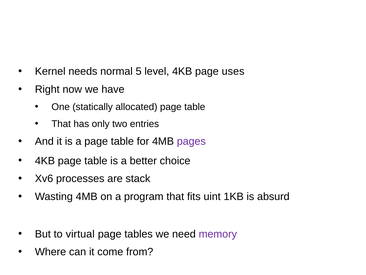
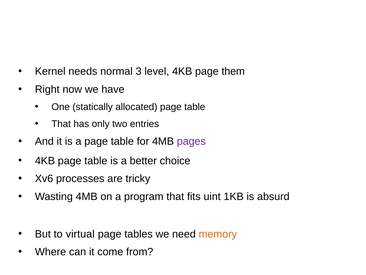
5: 5 -> 3
uses: uses -> them
stack: stack -> tricky
memory colour: purple -> orange
